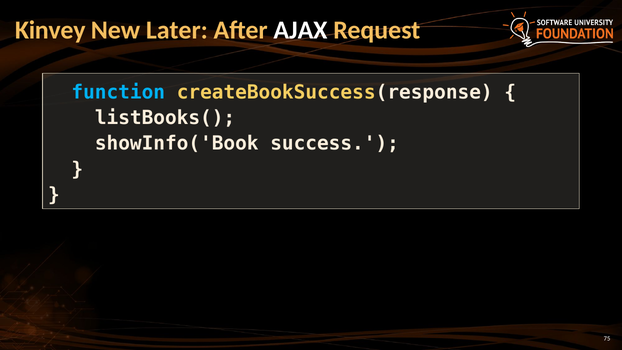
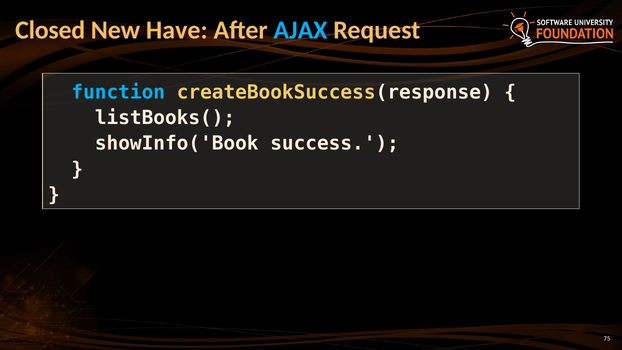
Kinvey: Kinvey -> Closed
Later: Later -> Have
AJAX colour: white -> light blue
